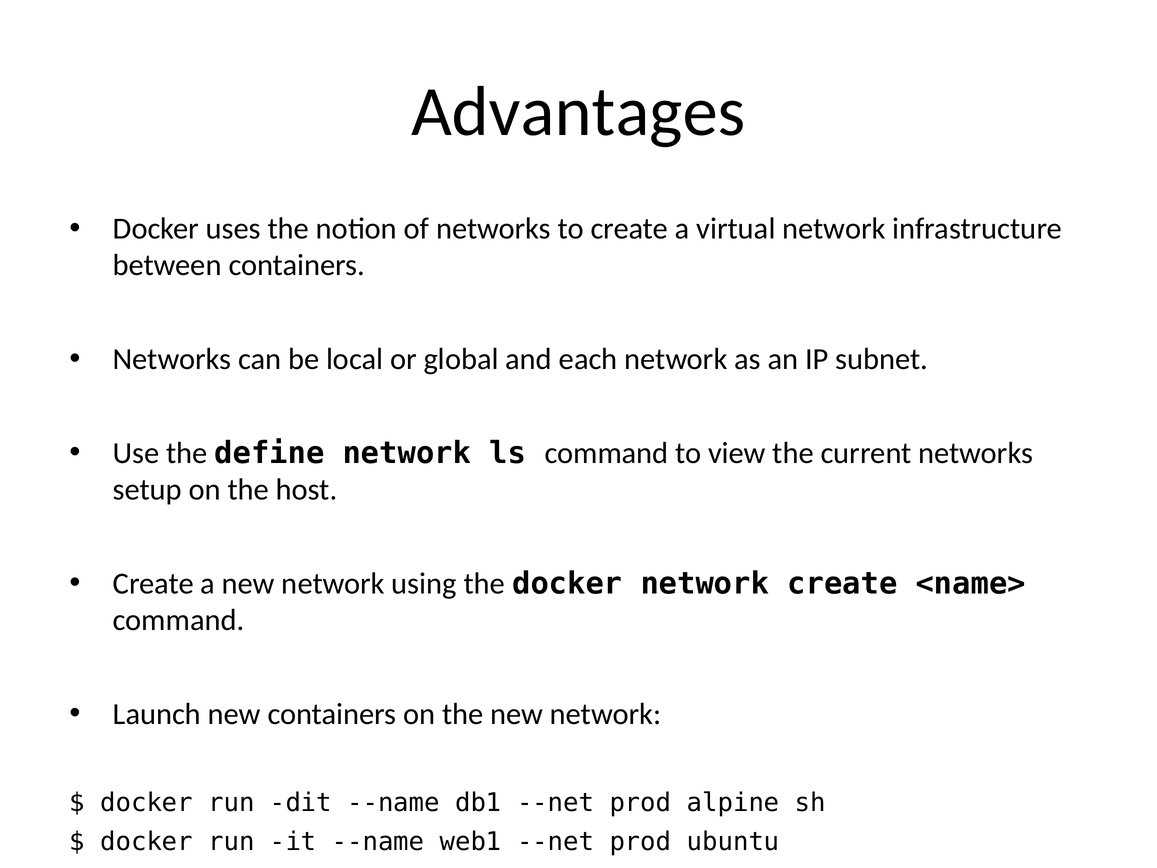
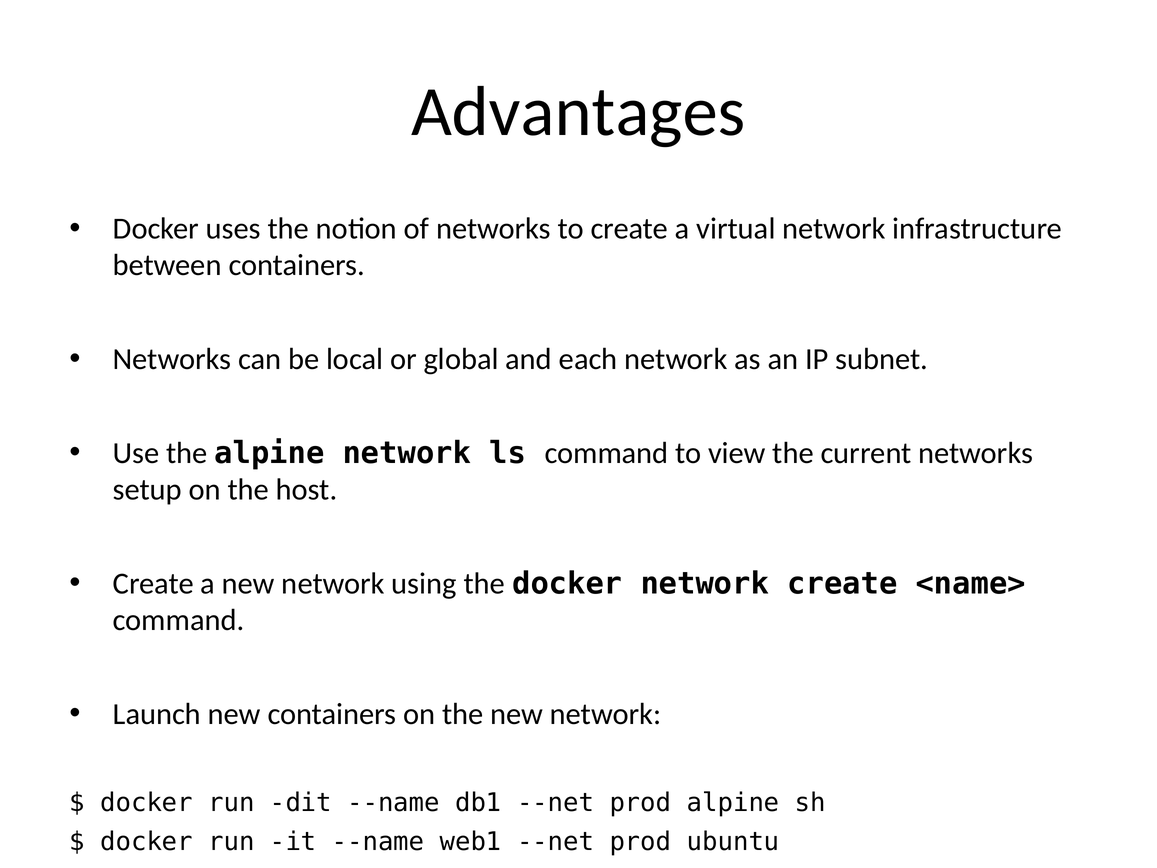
the define: define -> alpine
